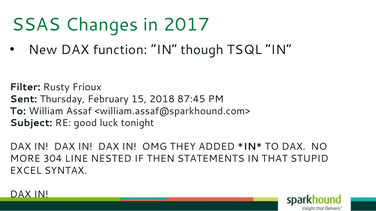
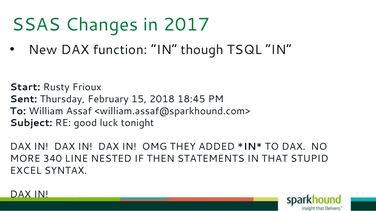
Filter: Filter -> Start
87:45: 87:45 -> 18:45
304: 304 -> 340
